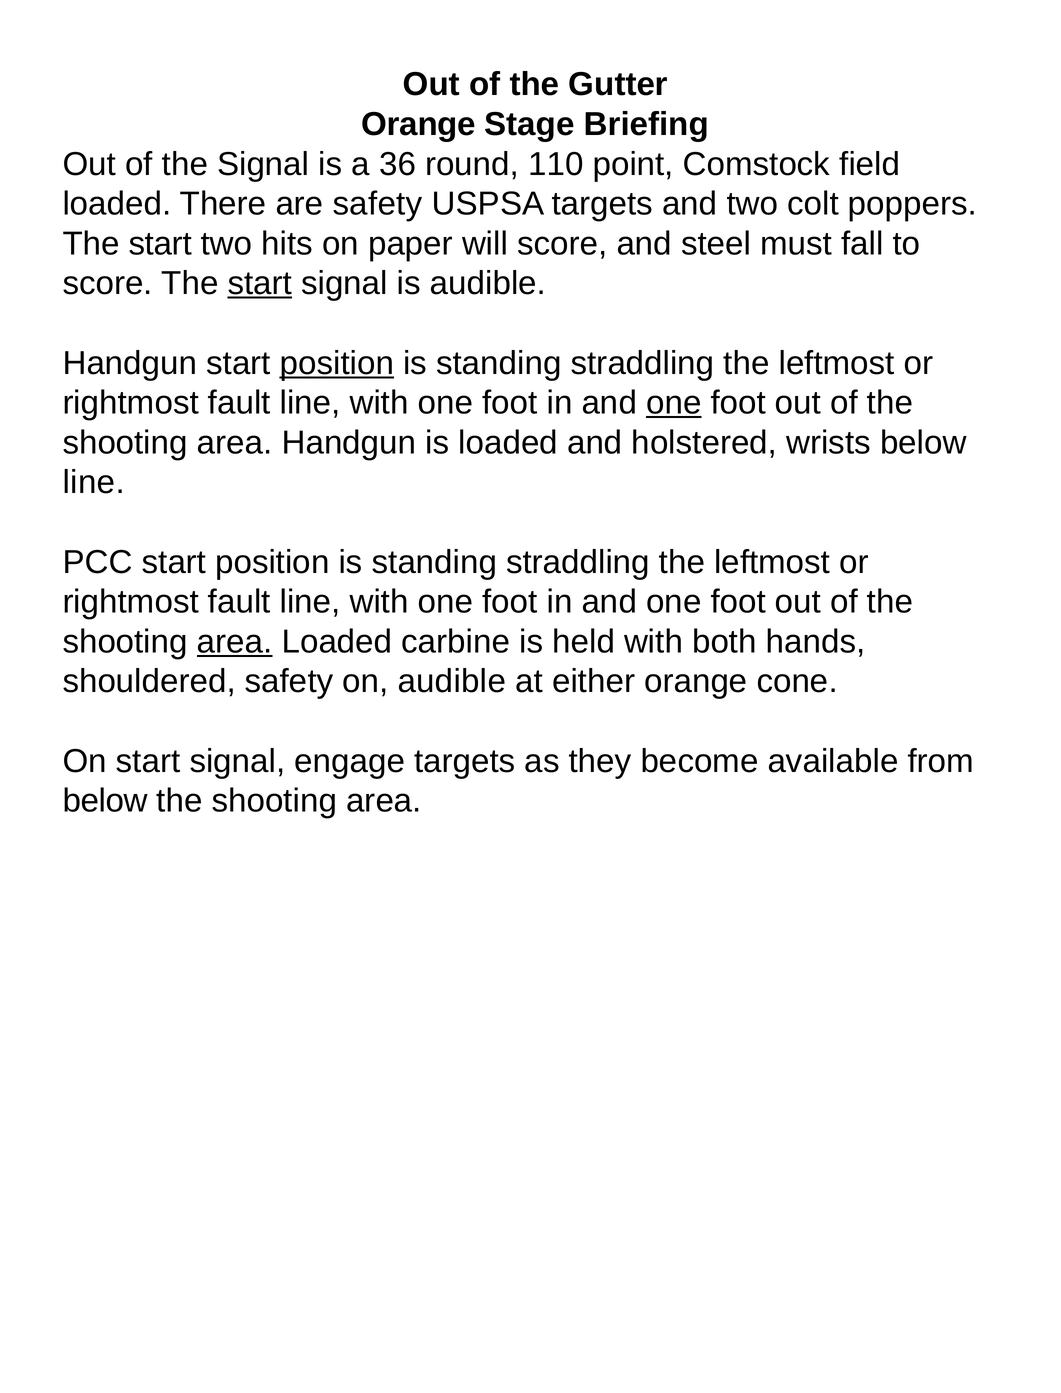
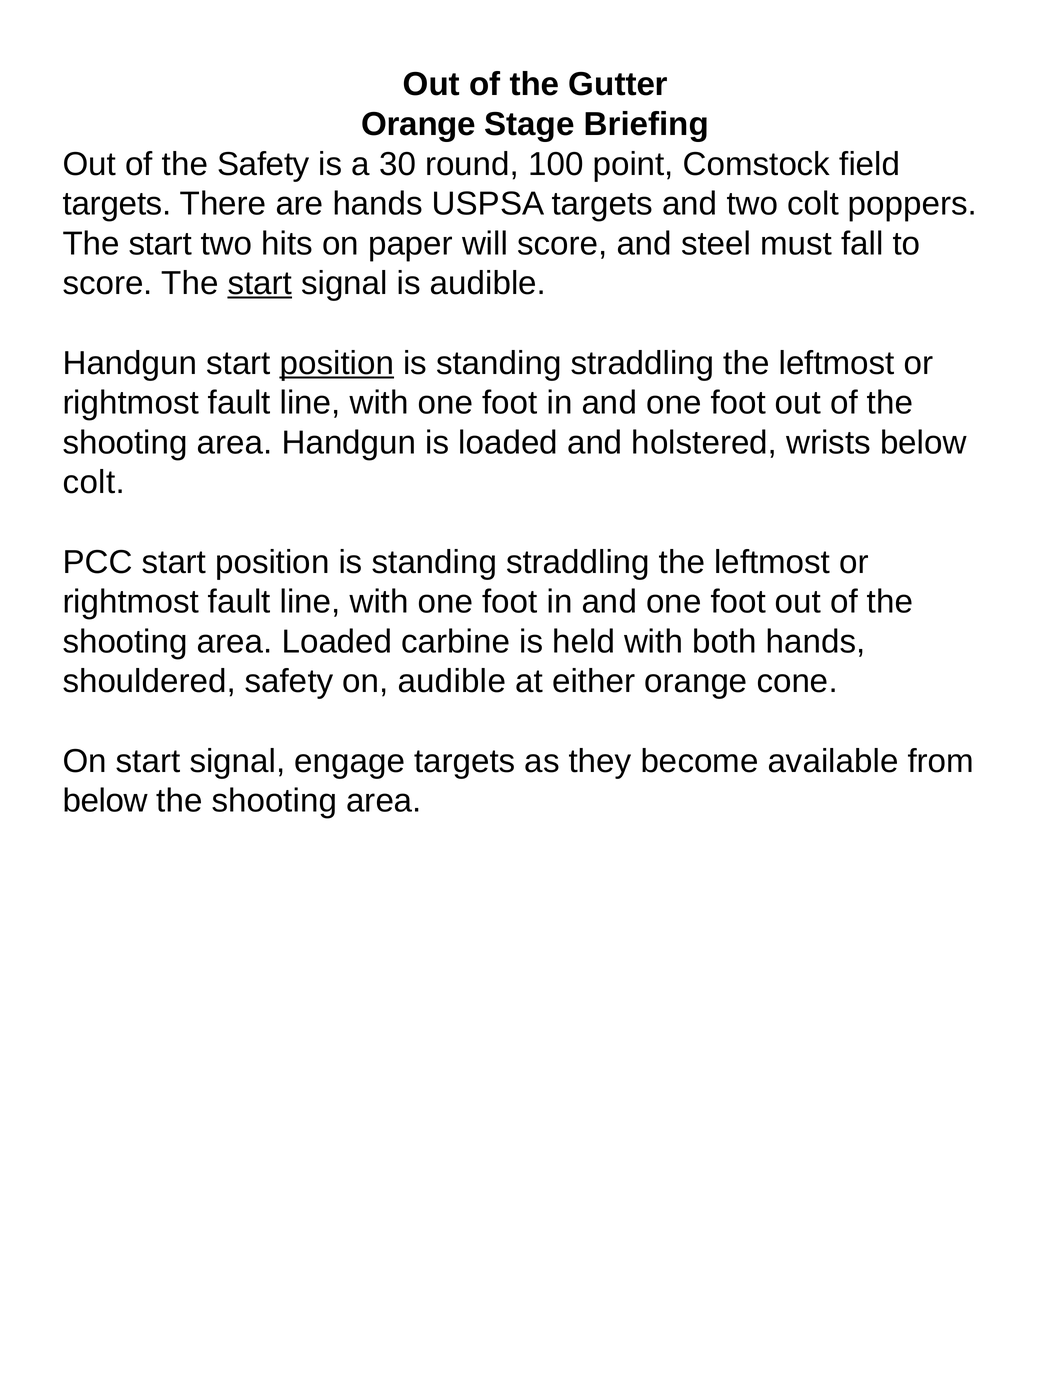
the Signal: Signal -> Safety
36: 36 -> 30
110: 110 -> 100
loaded at (117, 204): loaded -> targets
are safety: safety -> hands
one at (674, 403) underline: present -> none
line at (94, 482): line -> colt
area at (235, 641) underline: present -> none
